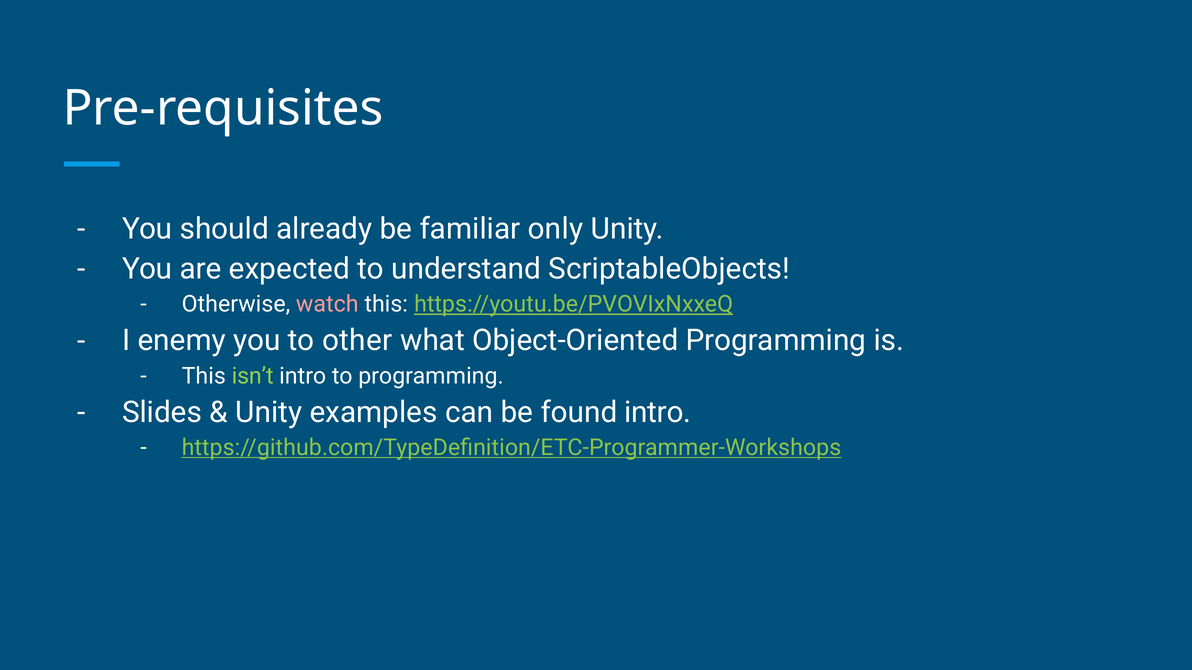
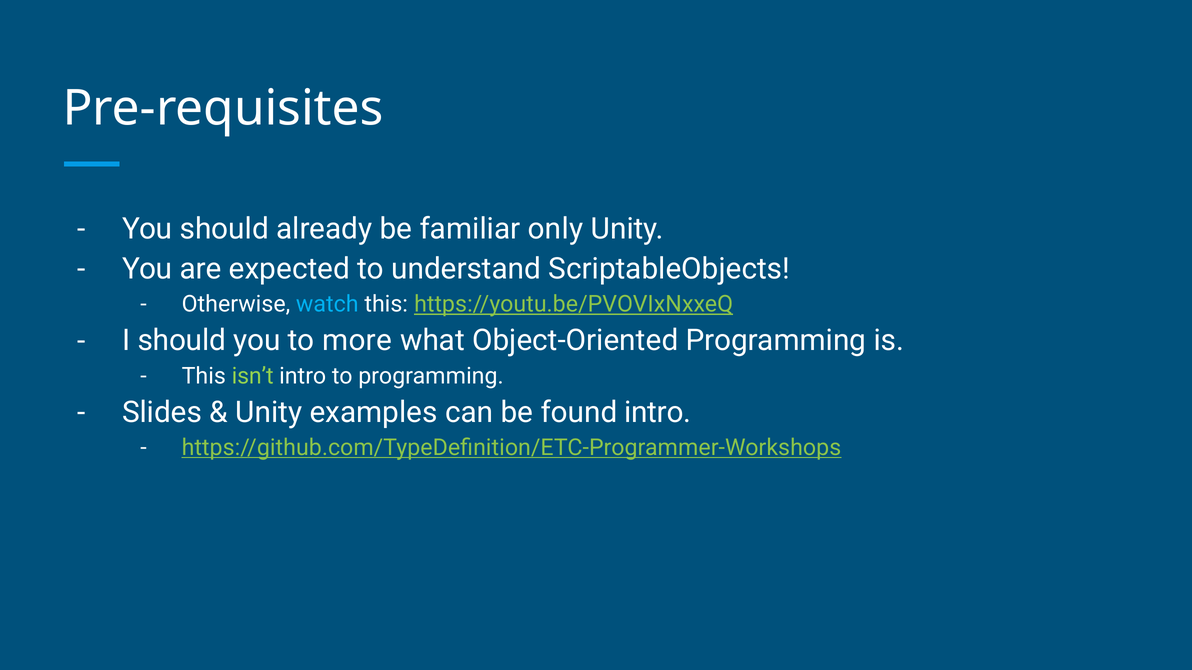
watch colour: pink -> light blue
I enemy: enemy -> should
other: other -> more
